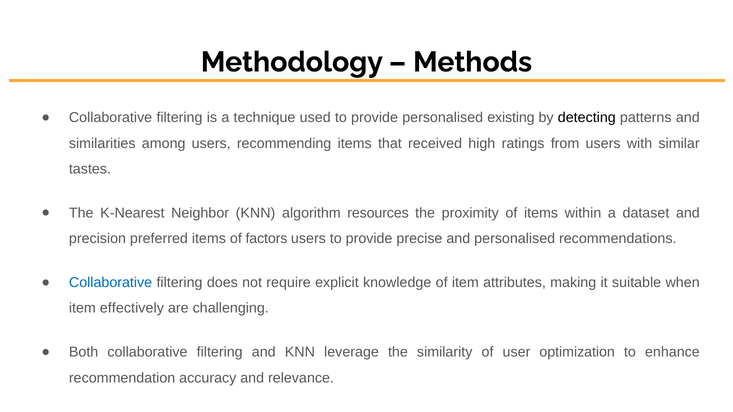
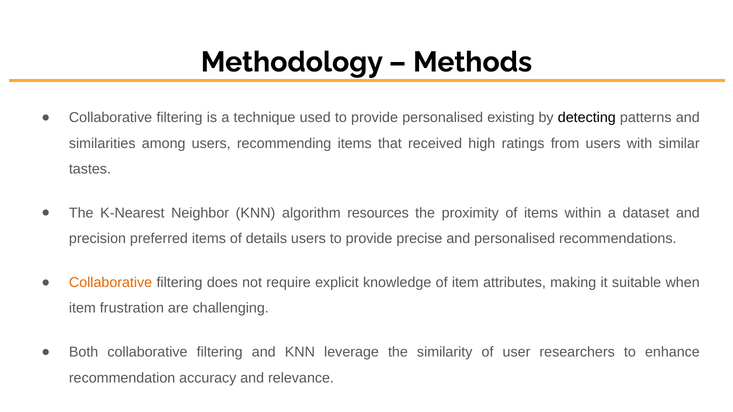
factors: factors -> details
Collaborative at (111, 283) colour: blue -> orange
effectively: effectively -> frustration
optimization: optimization -> researchers
